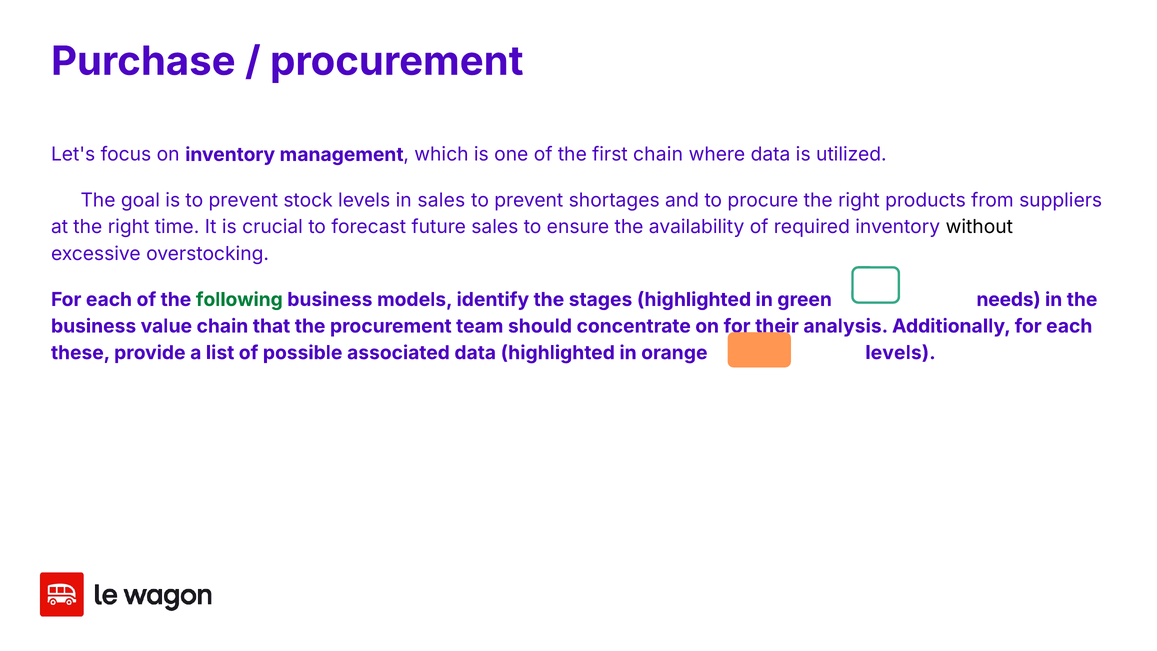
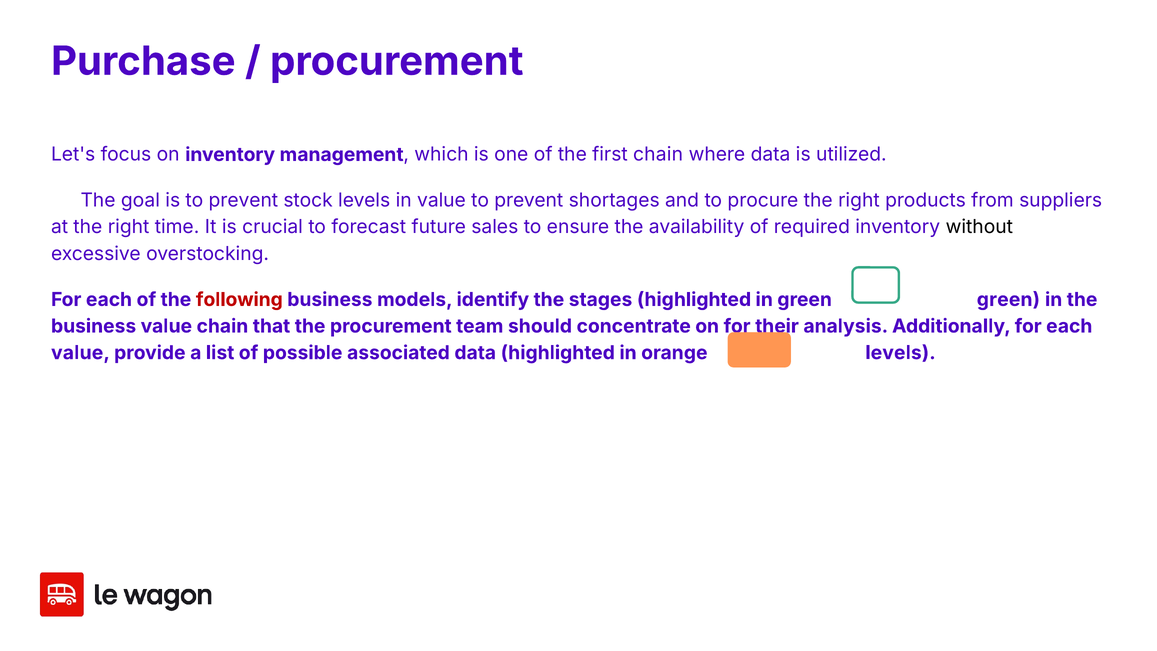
in sales: sales -> value
following colour: green -> red
green needs: needs -> green
these at (81, 353): these -> value
